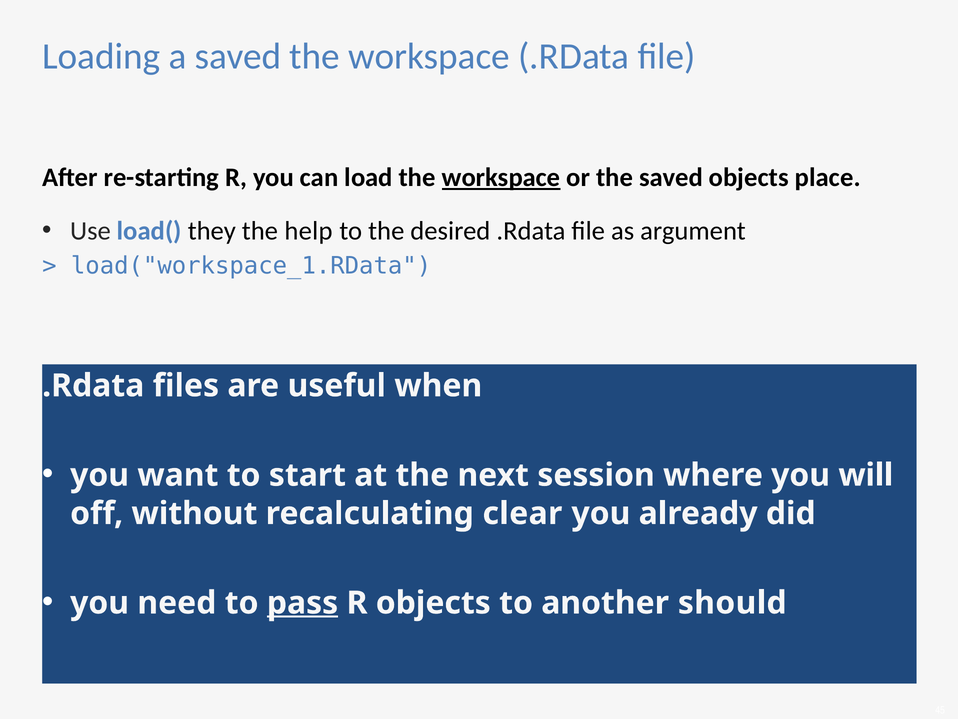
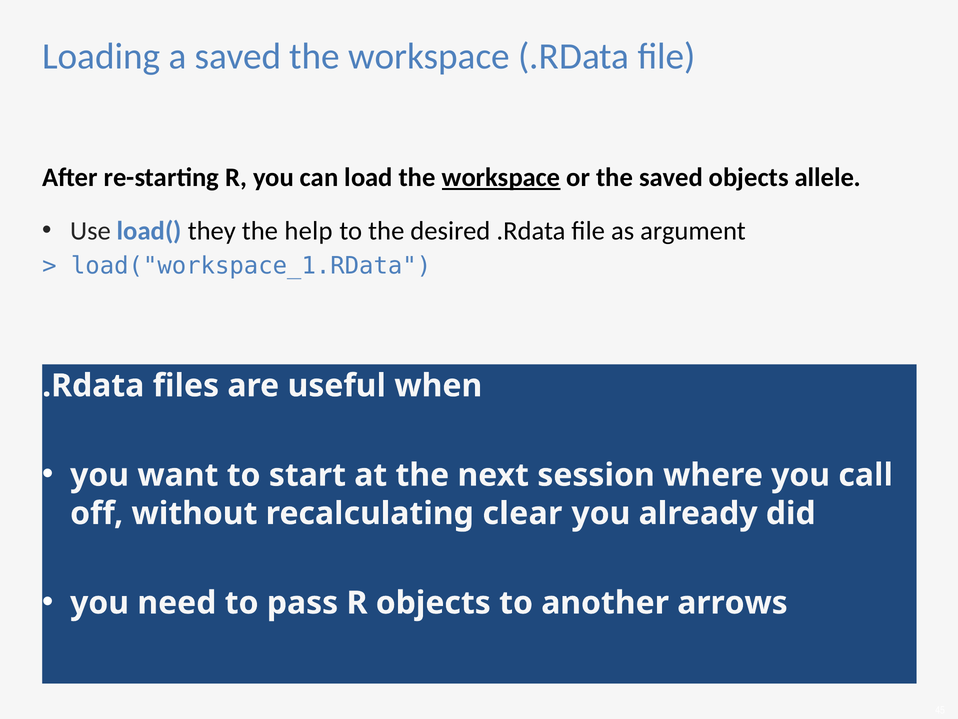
place: place -> allele
will: will -> call
pass underline: present -> none
should: should -> arrows
